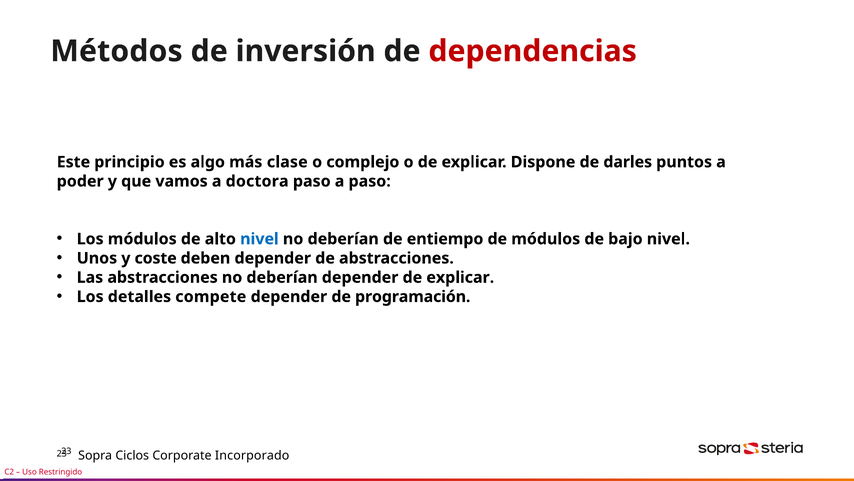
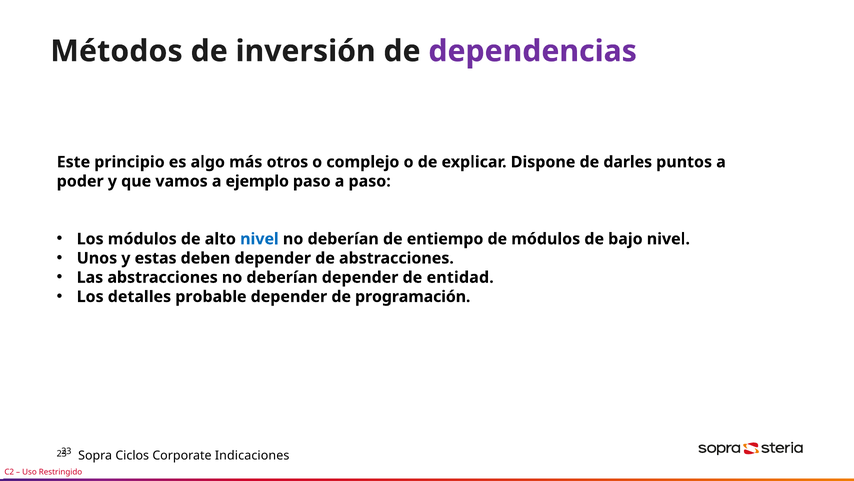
dependencias colour: red -> purple
clase: clase -> otros
doctora: doctora -> ejemplo
coste: coste -> estas
depender de explicar: explicar -> entidad
compete: compete -> probable
Incorporado: Incorporado -> Indicaciones
